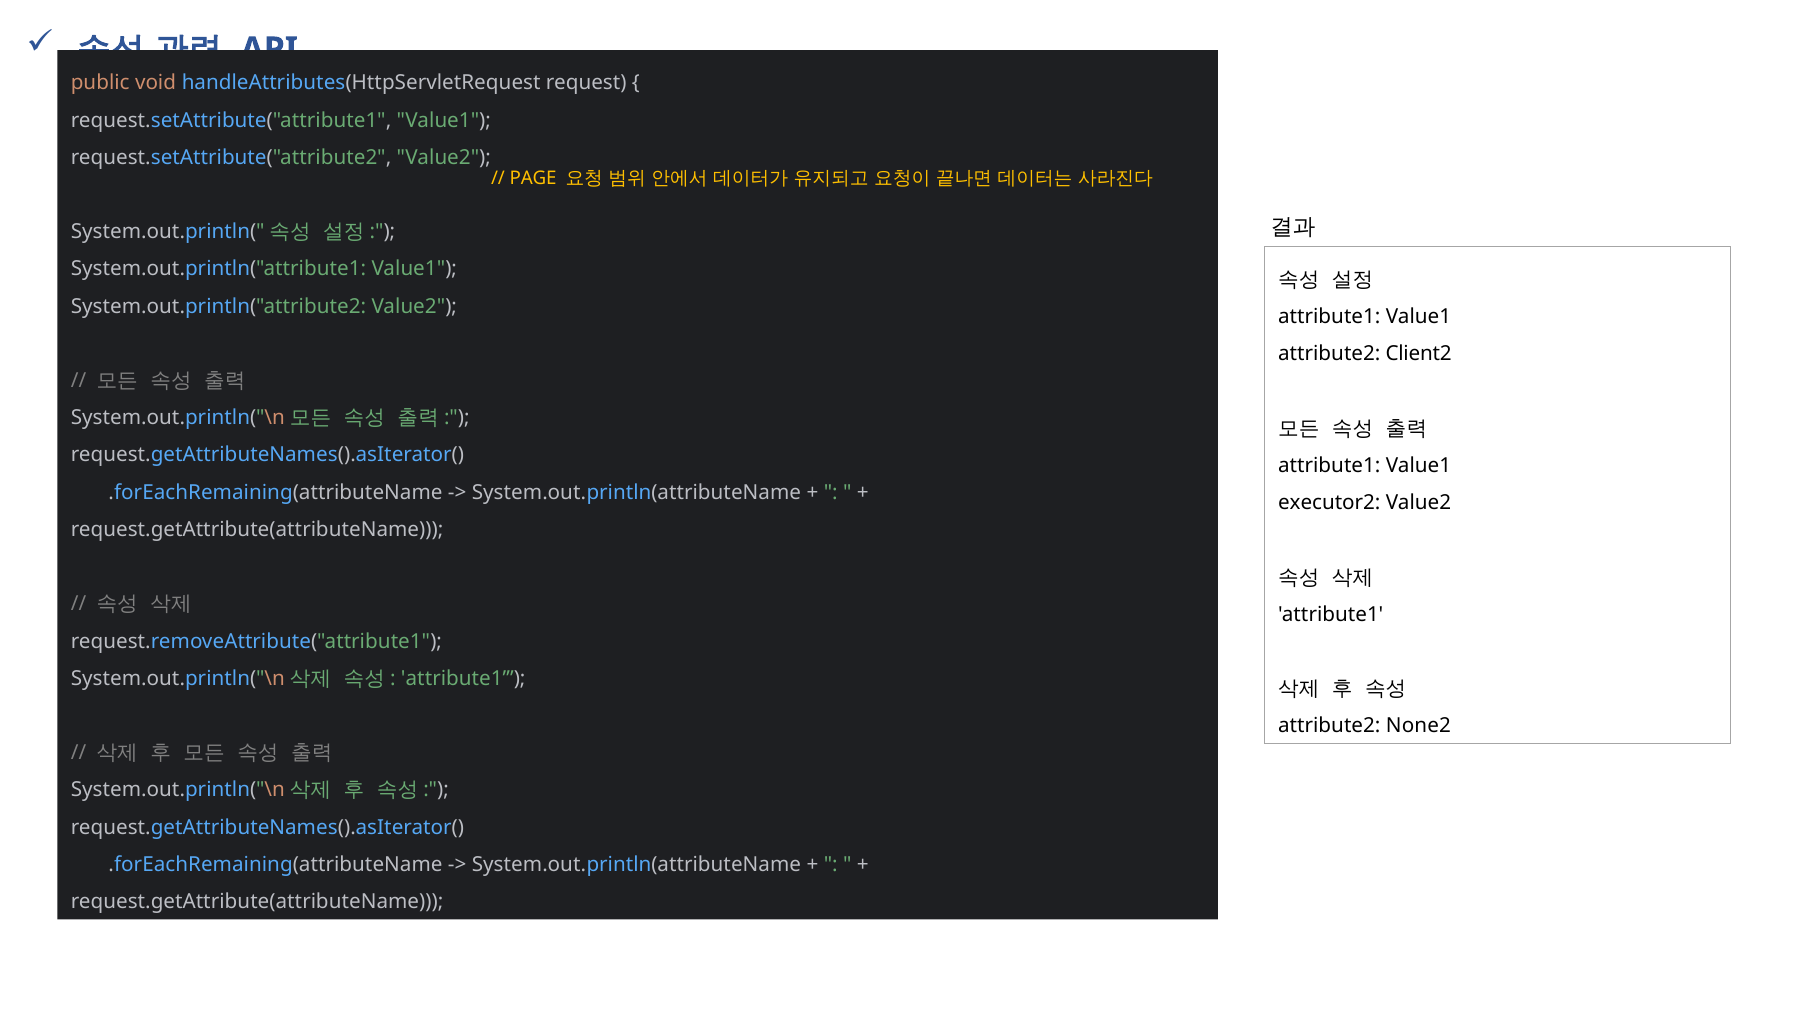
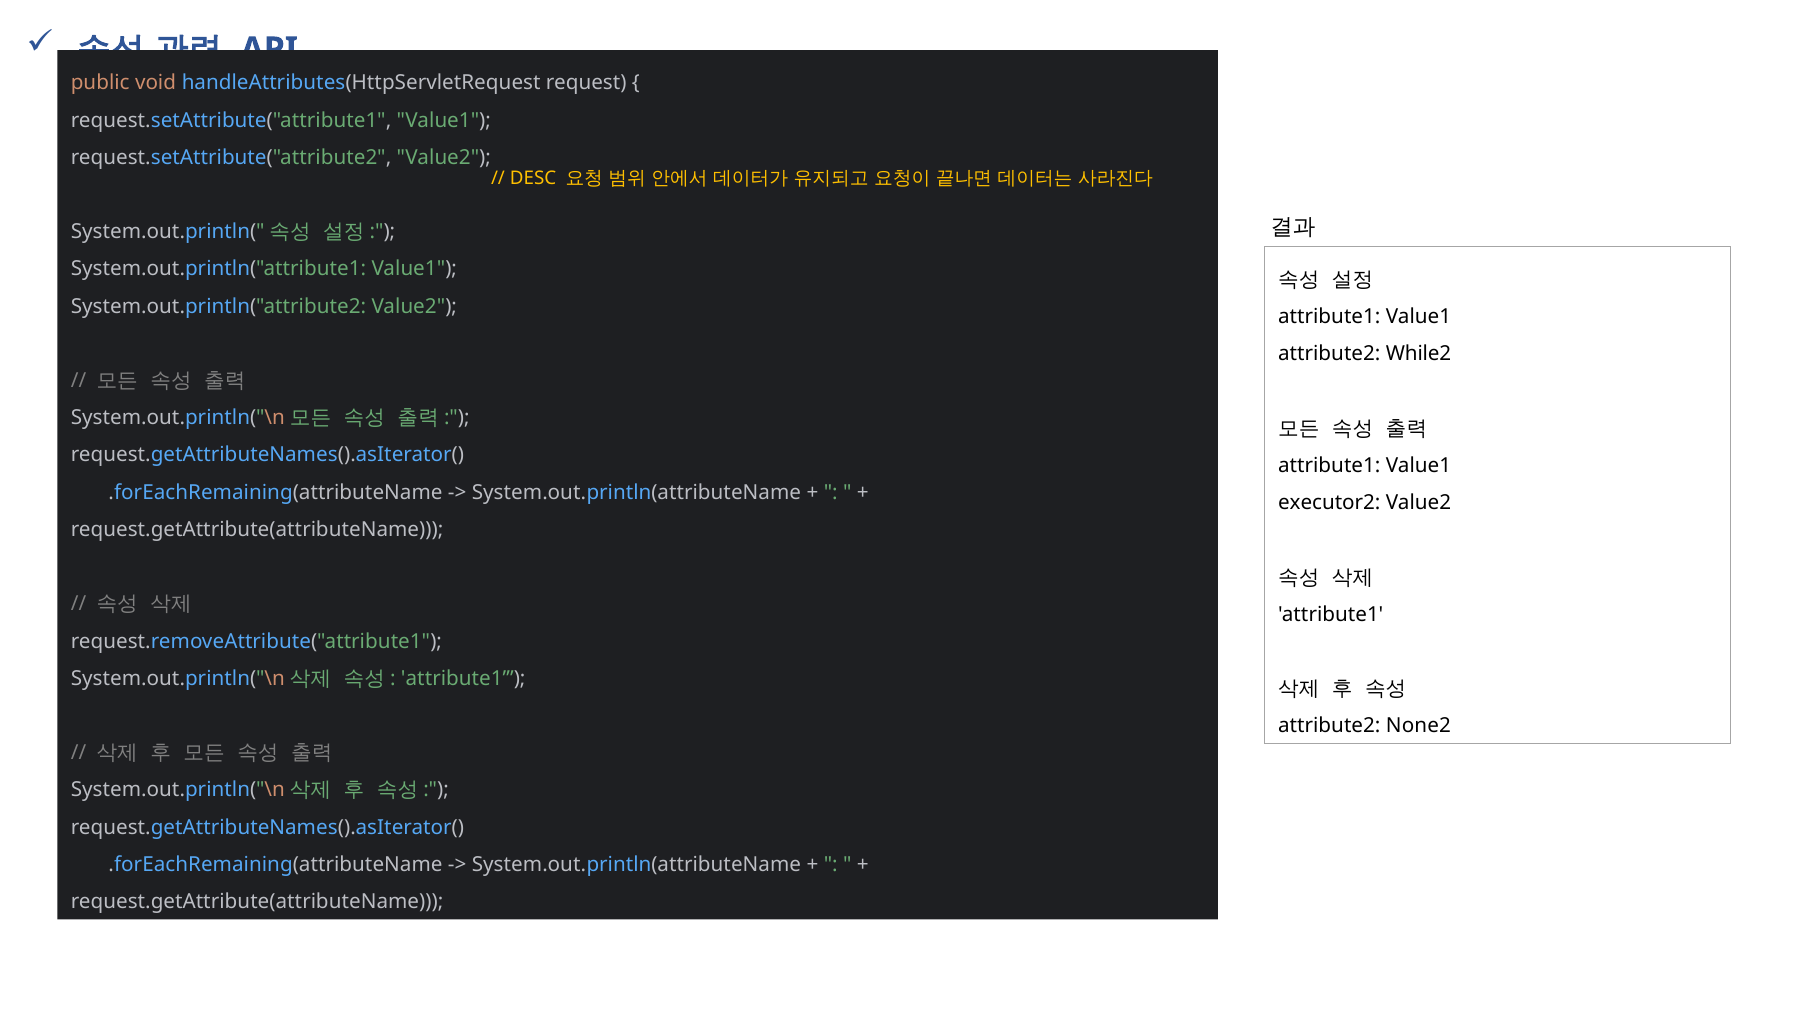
PAGE: PAGE -> DESC
Client2: Client2 -> While2
